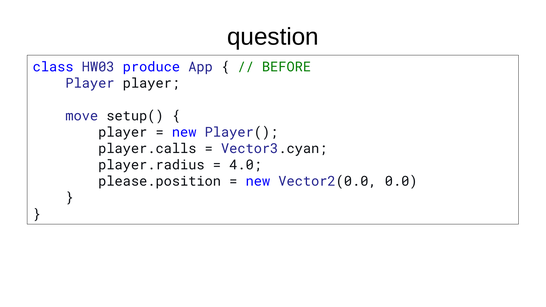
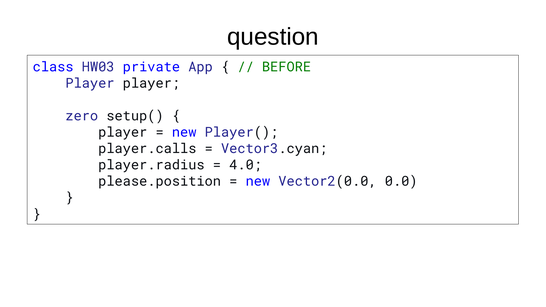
produce: produce -> private
move: move -> zero
